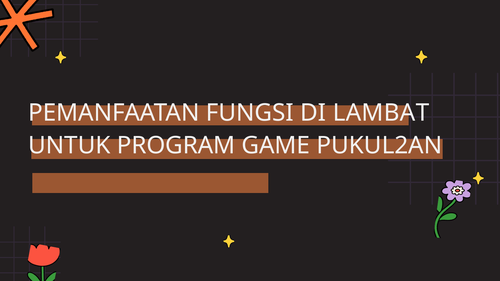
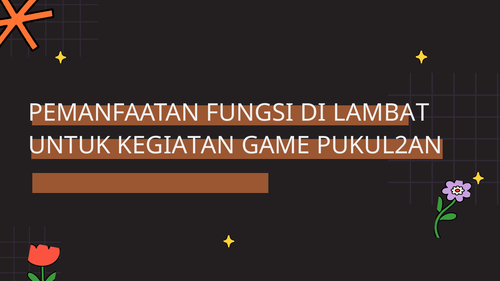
PROGRAM: PROGRAM -> KEGIATAN
